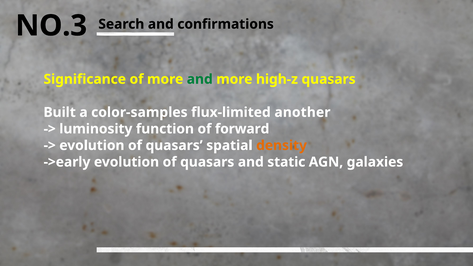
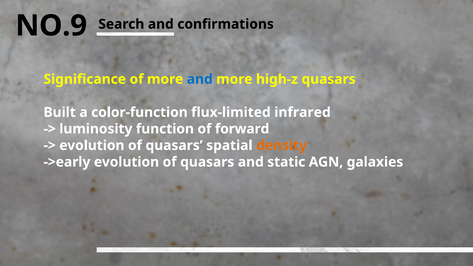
NO.3: NO.3 -> NO.9
and at (200, 79) colour: green -> blue
color-samples: color-samples -> color-function
another: another -> infrared
